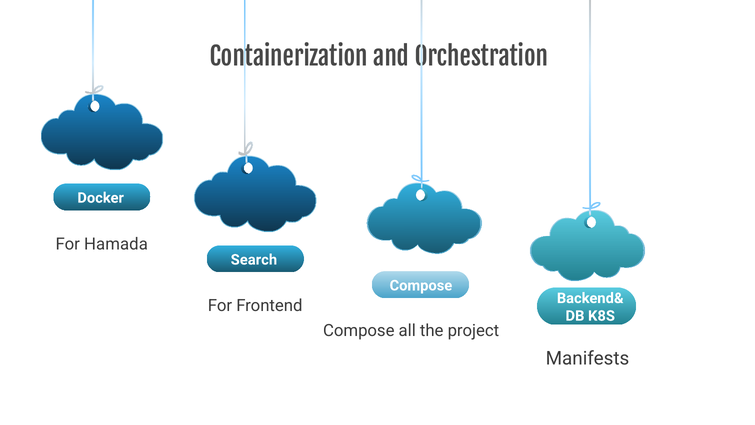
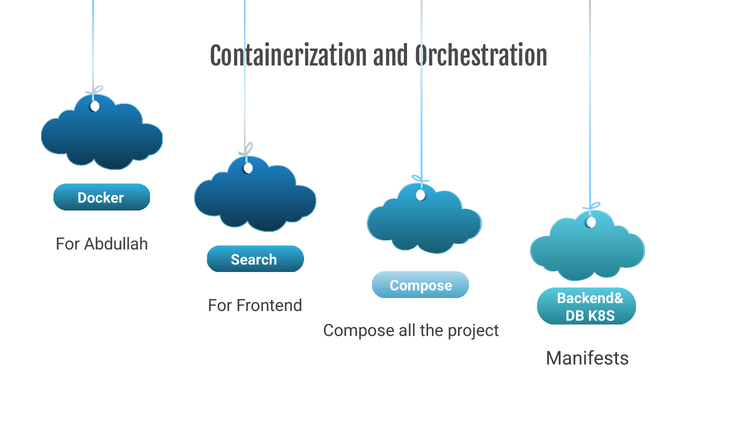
Hamada: Hamada -> Abdullah
